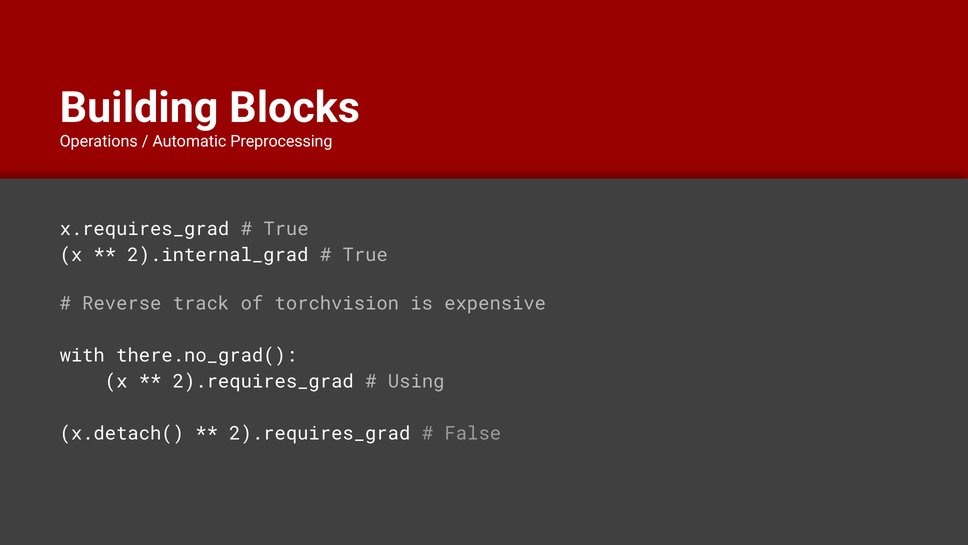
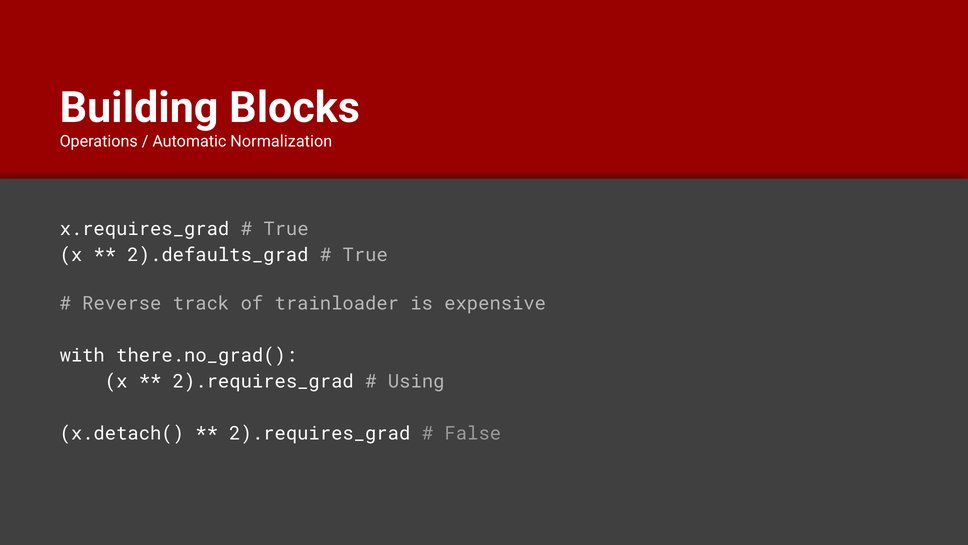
Preprocessing: Preprocessing -> Normalization
2).internal_grad: 2).internal_grad -> 2).defaults_grad
torchvision: torchvision -> trainloader
